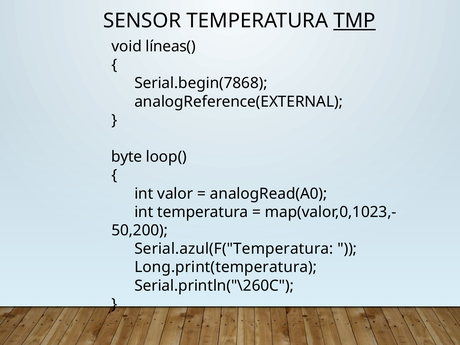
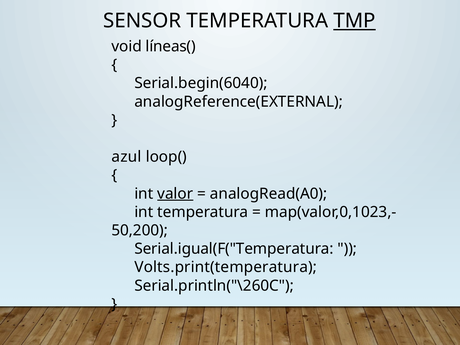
Serial.begin(7868: Serial.begin(7868 -> Serial.begin(6040
byte: byte -> azul
valor underline: none -> present
Serial.azul(F("Temperatura: Serial.azul(F("Temperatura -> Serial.igual(F("Temperatura
Long.print(temperatura: Long.print(temperatura -> Volts.print(temperatura
